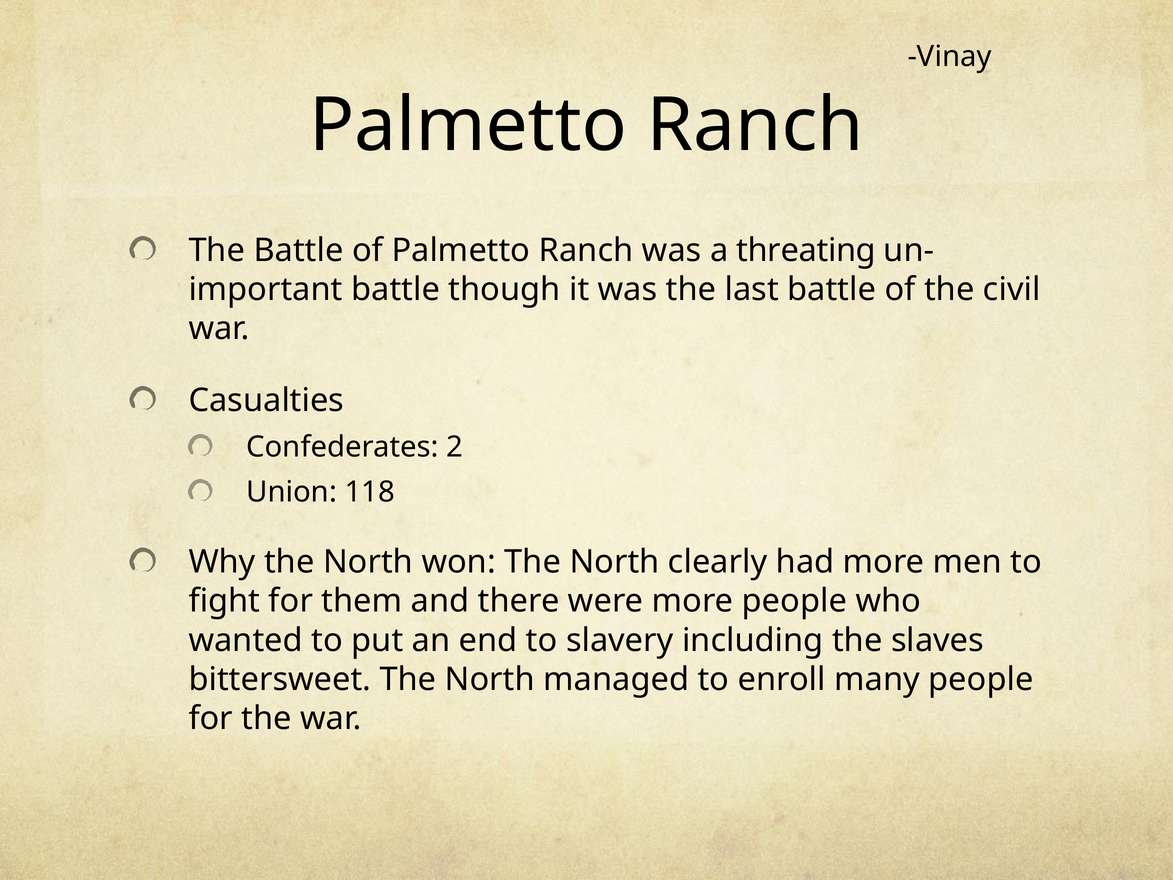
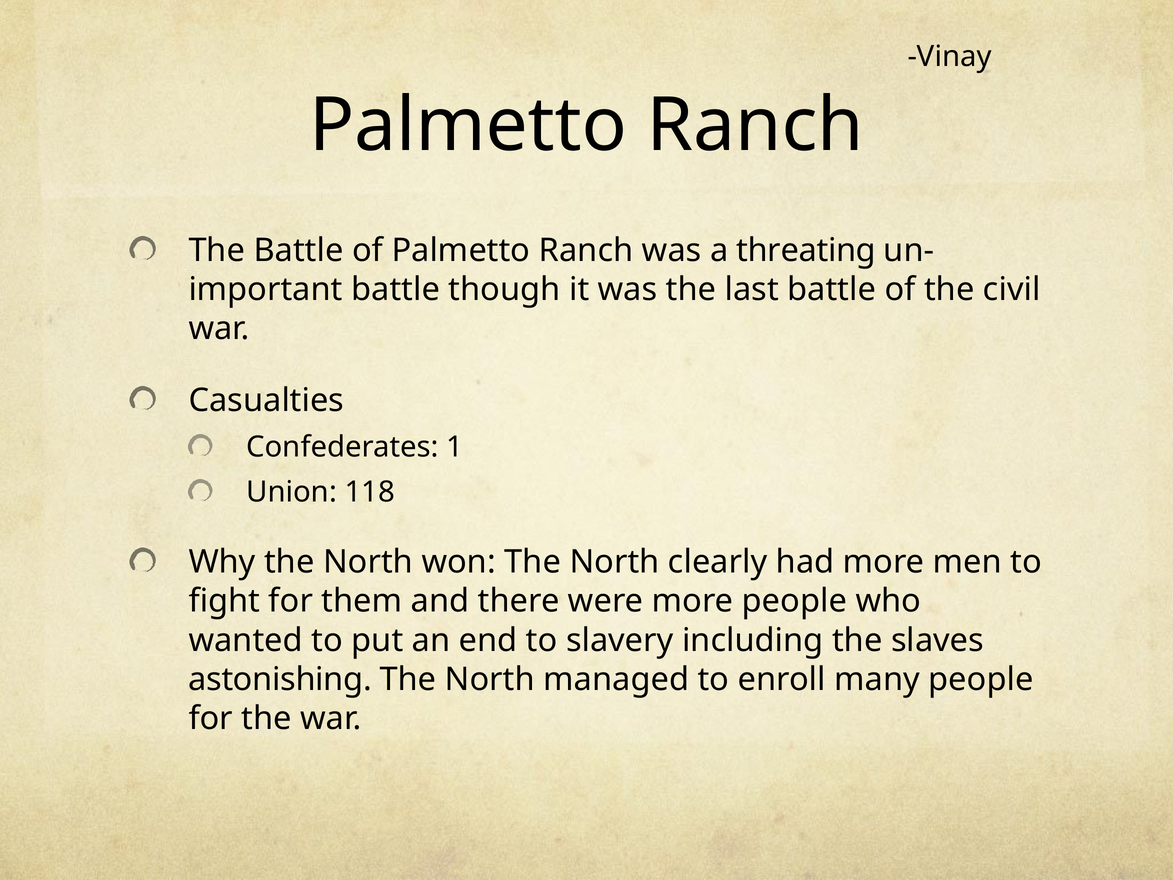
2: 2 -> 1
bittersweet: bittersweet -> astonishing
